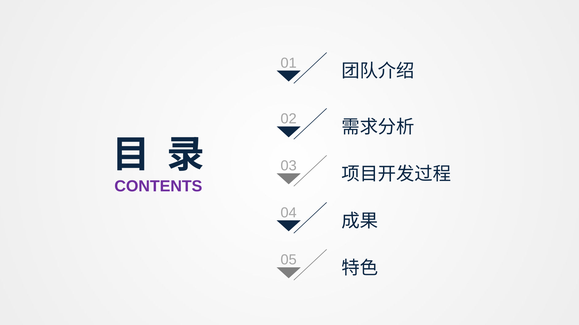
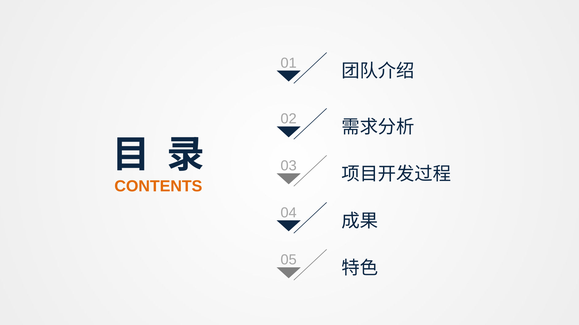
CONTENTS colour: purple -> orange
